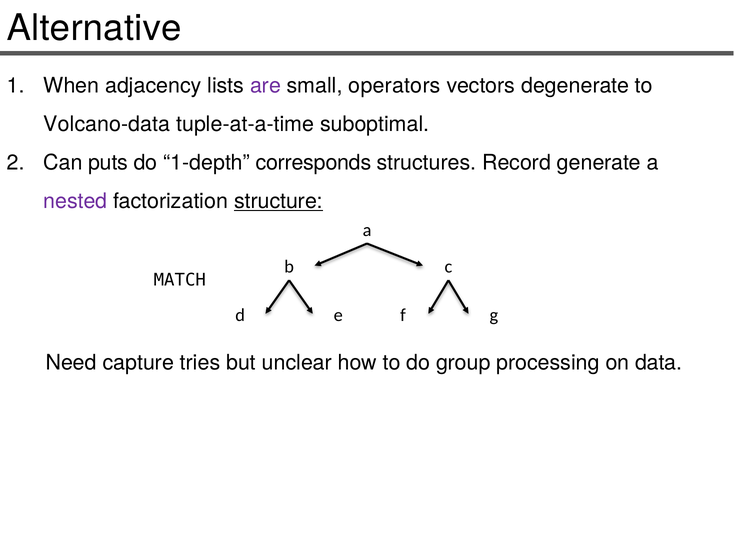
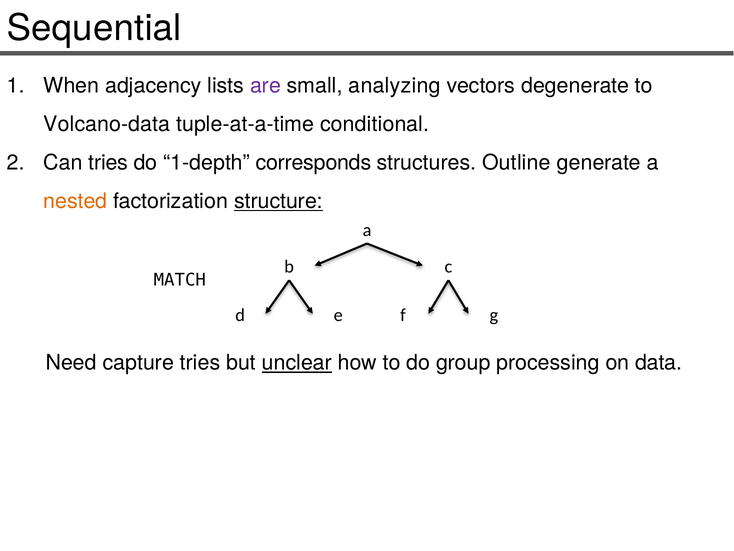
Alternative: Alternative -> Sequential
operators: operators -> analyzing
suboptimal: suboptimal -> conditional
Can puts: puts -> tries
Record: Record -> Outline
nested colour: purple -> orange
unclear underline: none -> present
